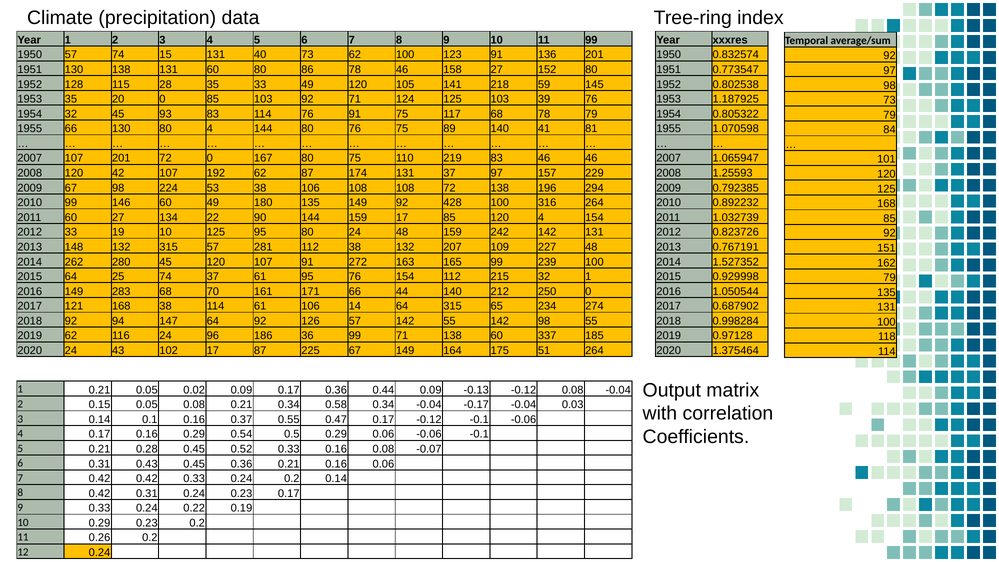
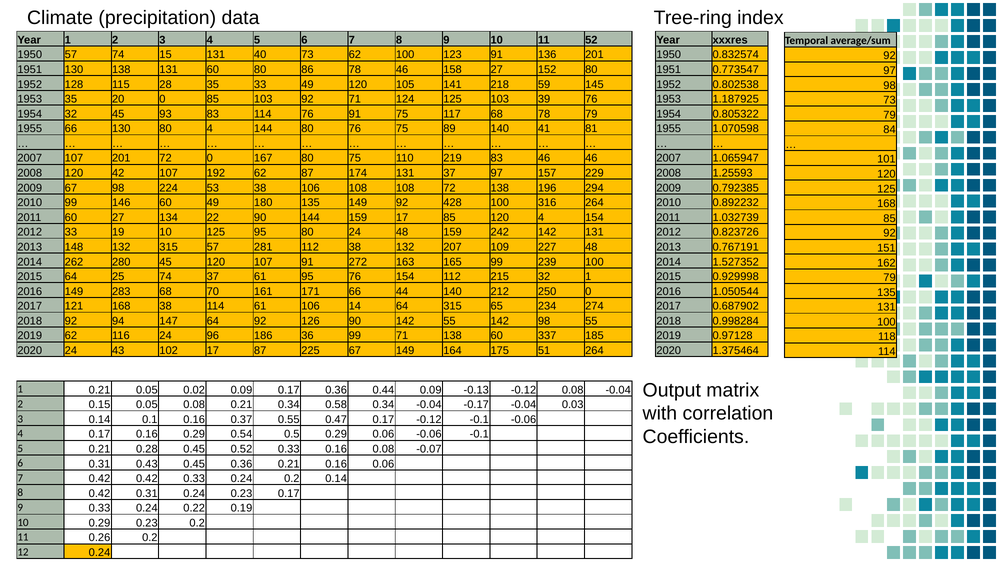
11 99: 99 -> 52
126 57: 57 -> 90
